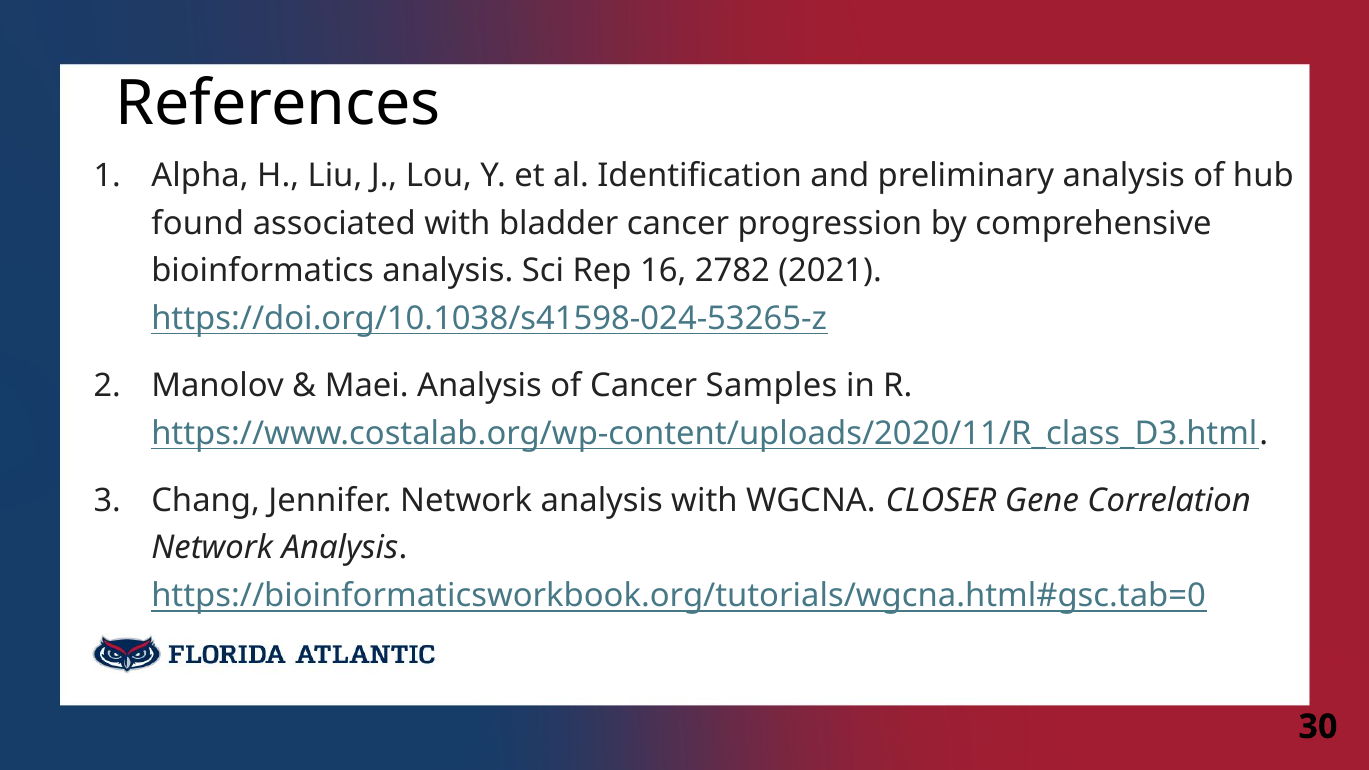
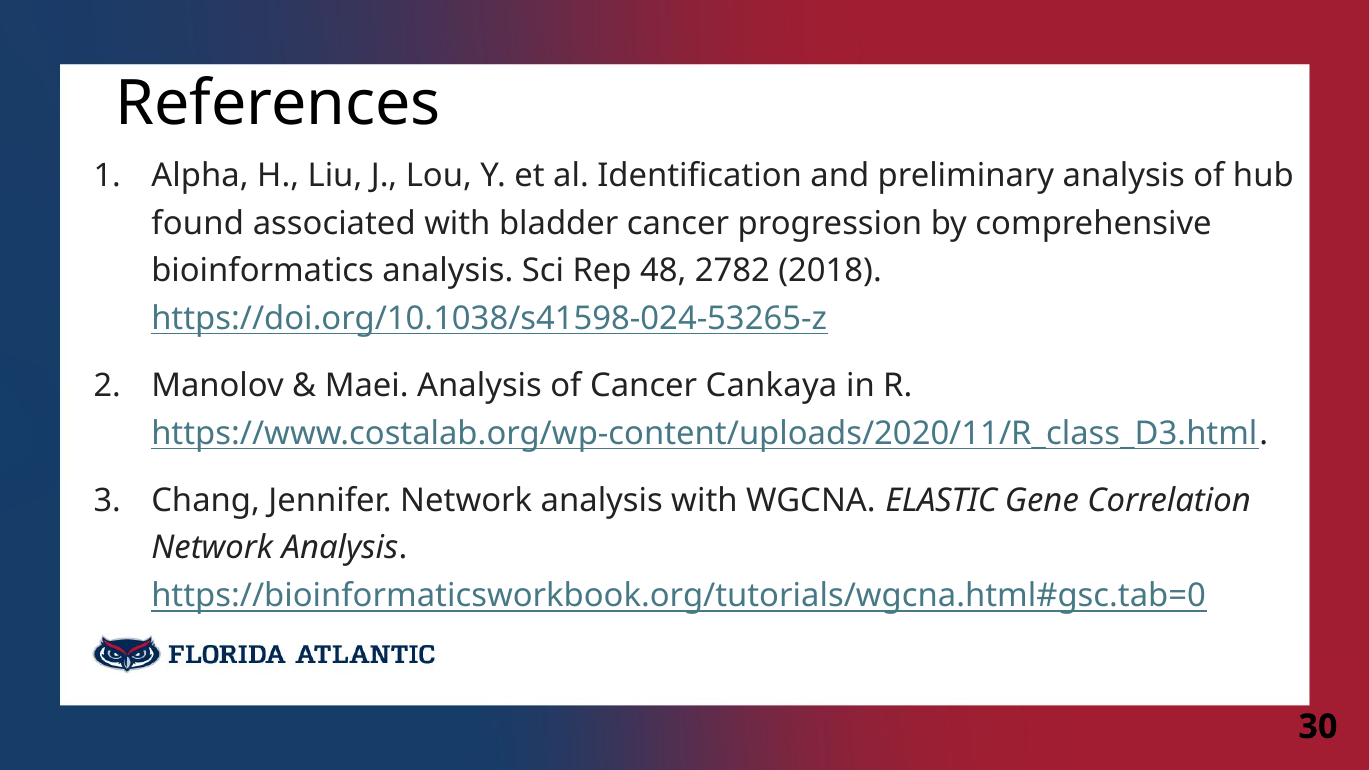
16: 16 -> 48
2021: 2021 -> 2018
Samples: Samples -> Cankaya
CLOSER: CLOSER -> ELASTIC
